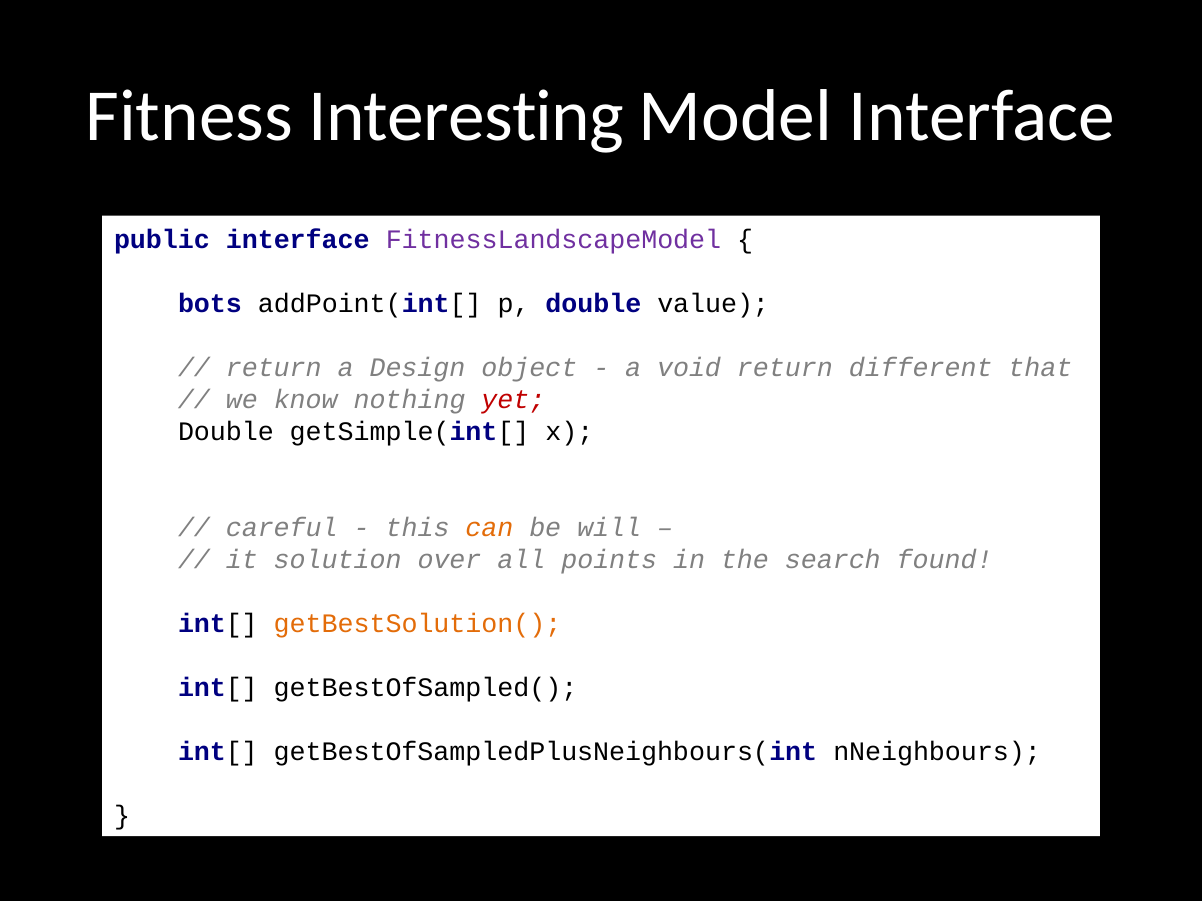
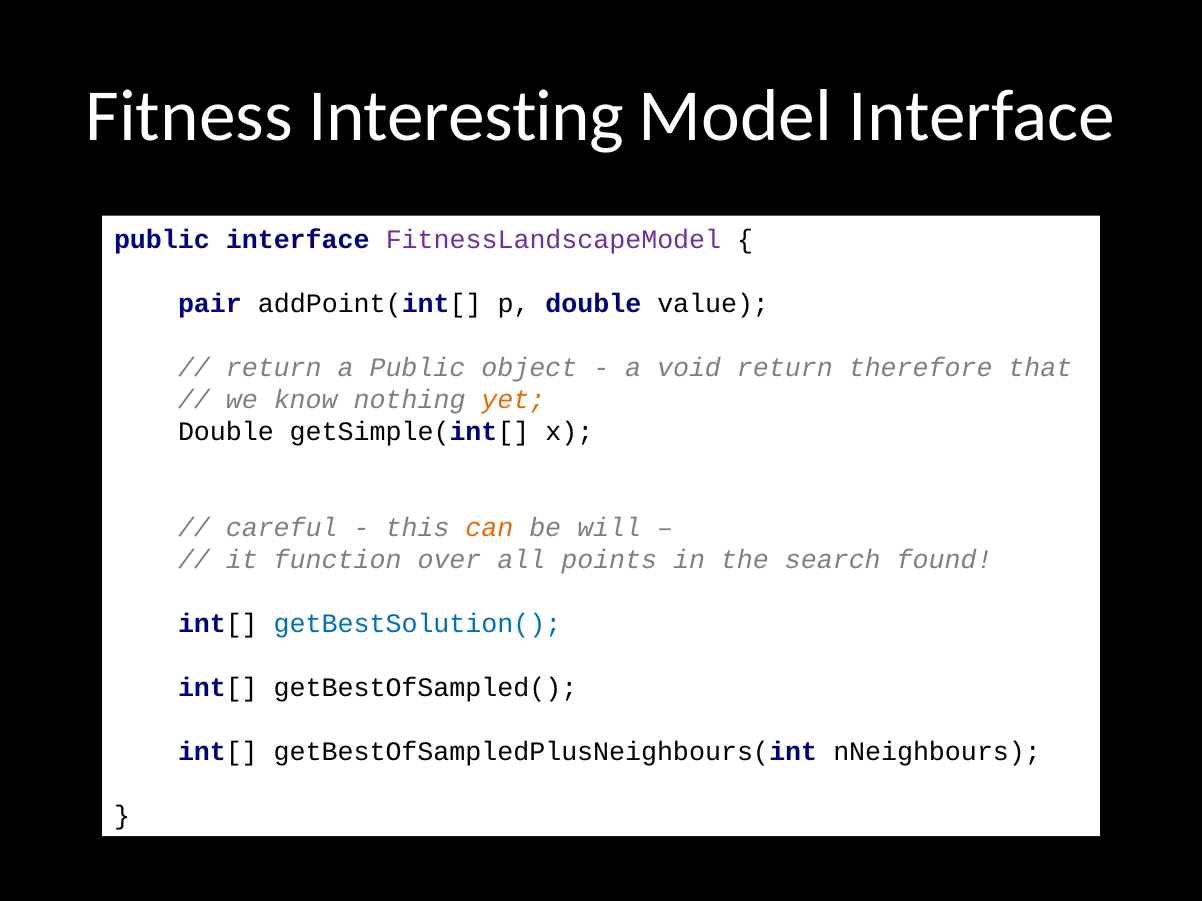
bots: bots -> pair
a Design: Design -> Public
different: different -> therefore
yet colour: red -> orange
solution: solution -> function
getBestSolution( colour: orange -> blue
